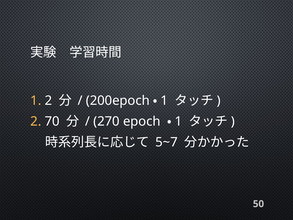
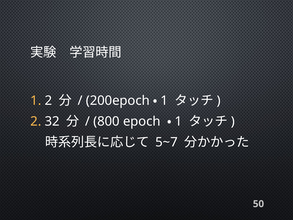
70: 70 -> 32
270: 270 -> 800
